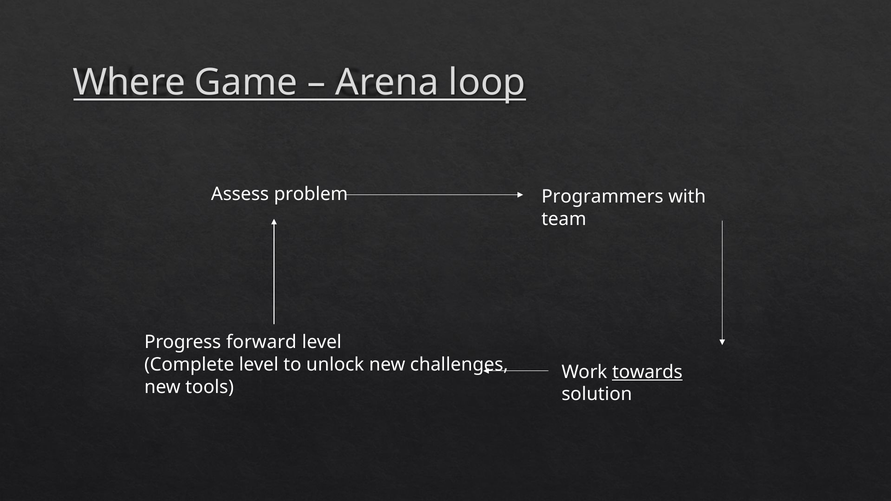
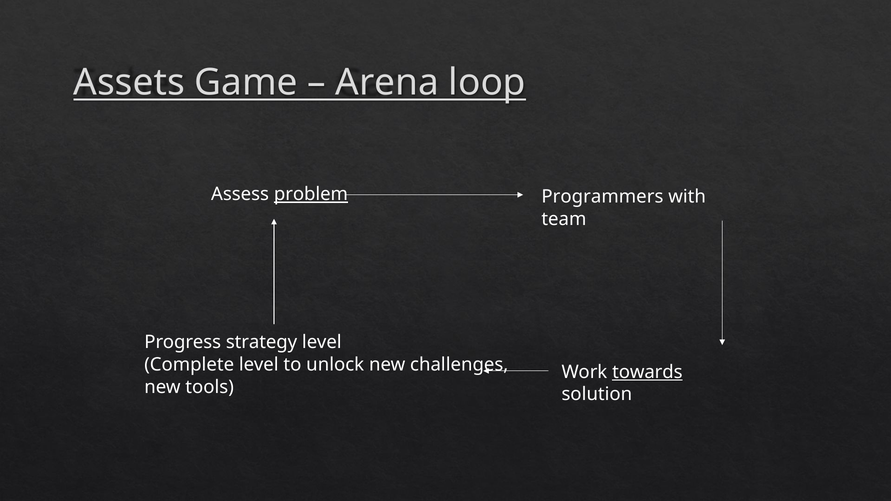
Where: Where -> Assets
problem underline: none -> present
forward: forward -> strategy
